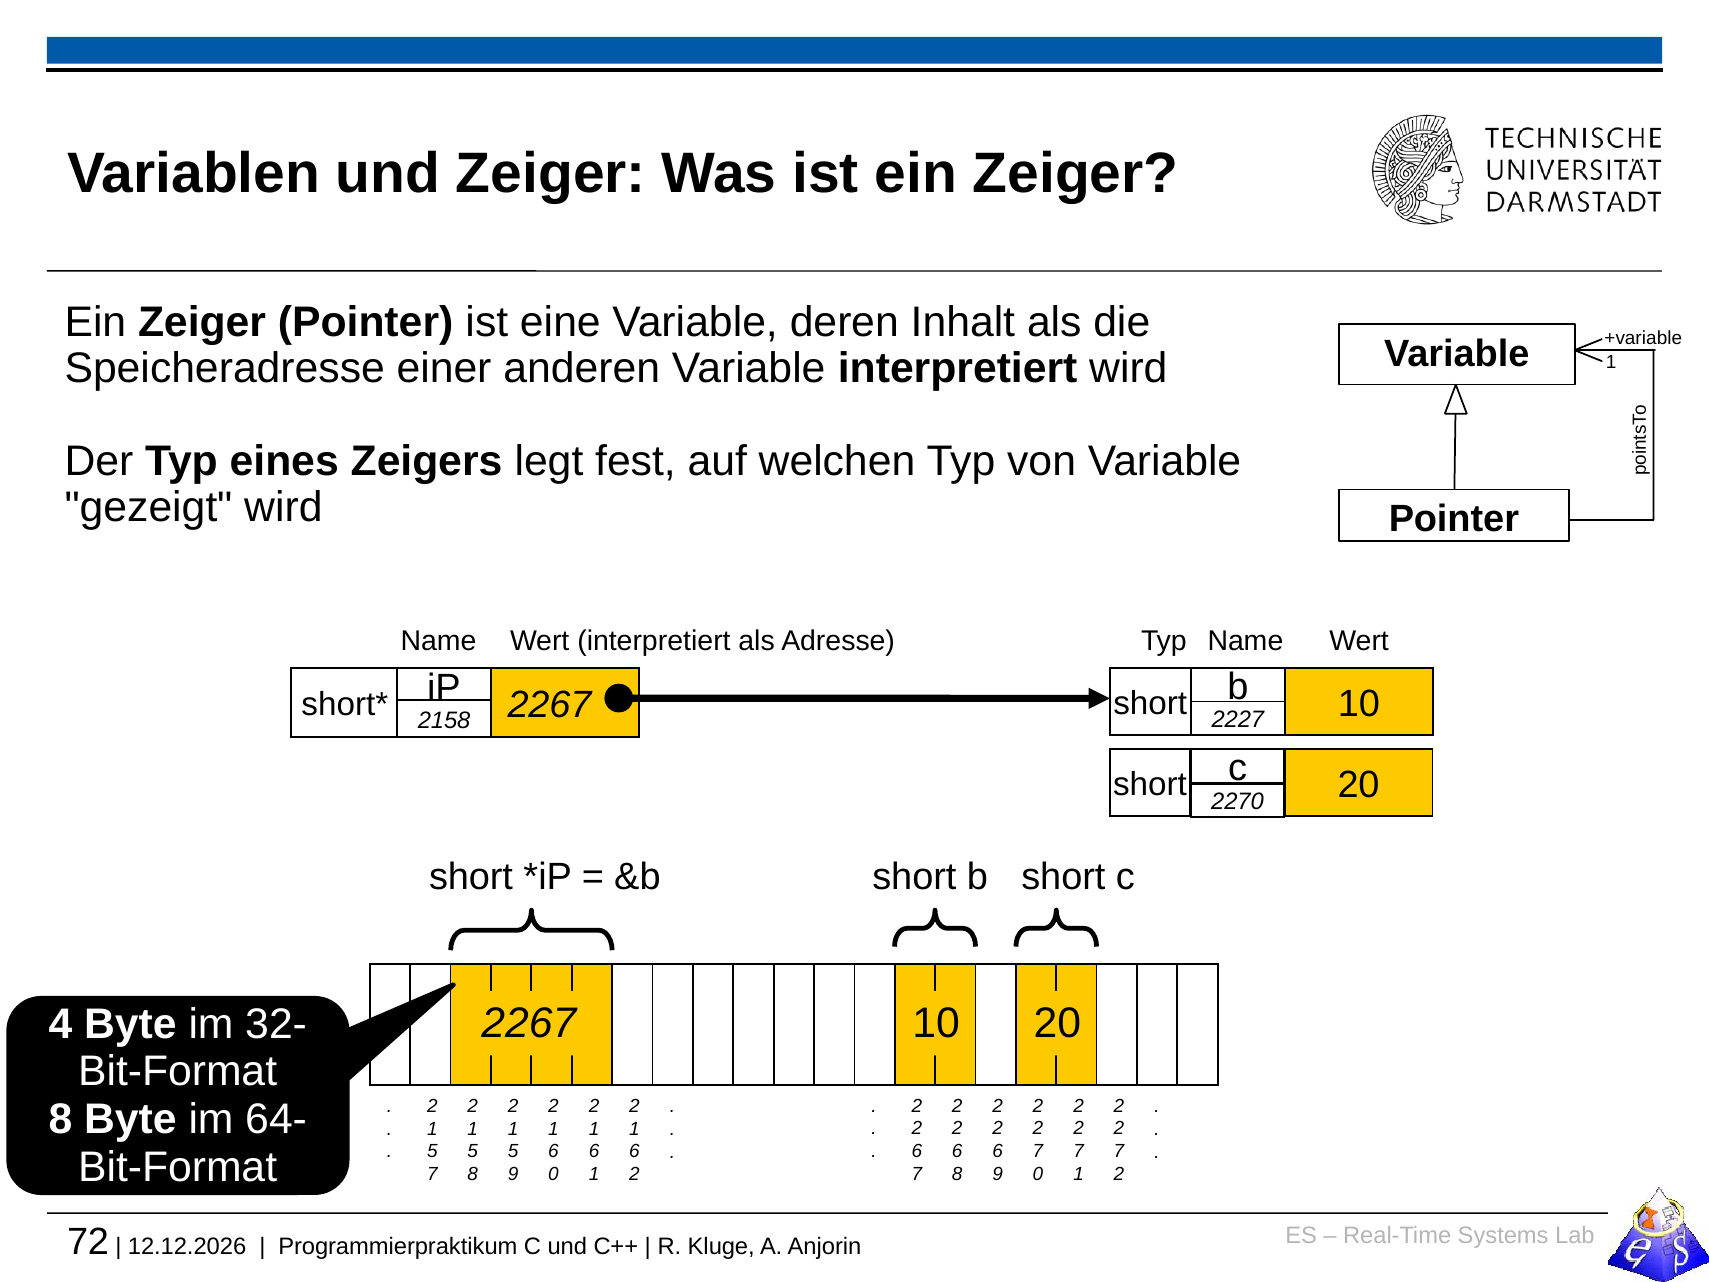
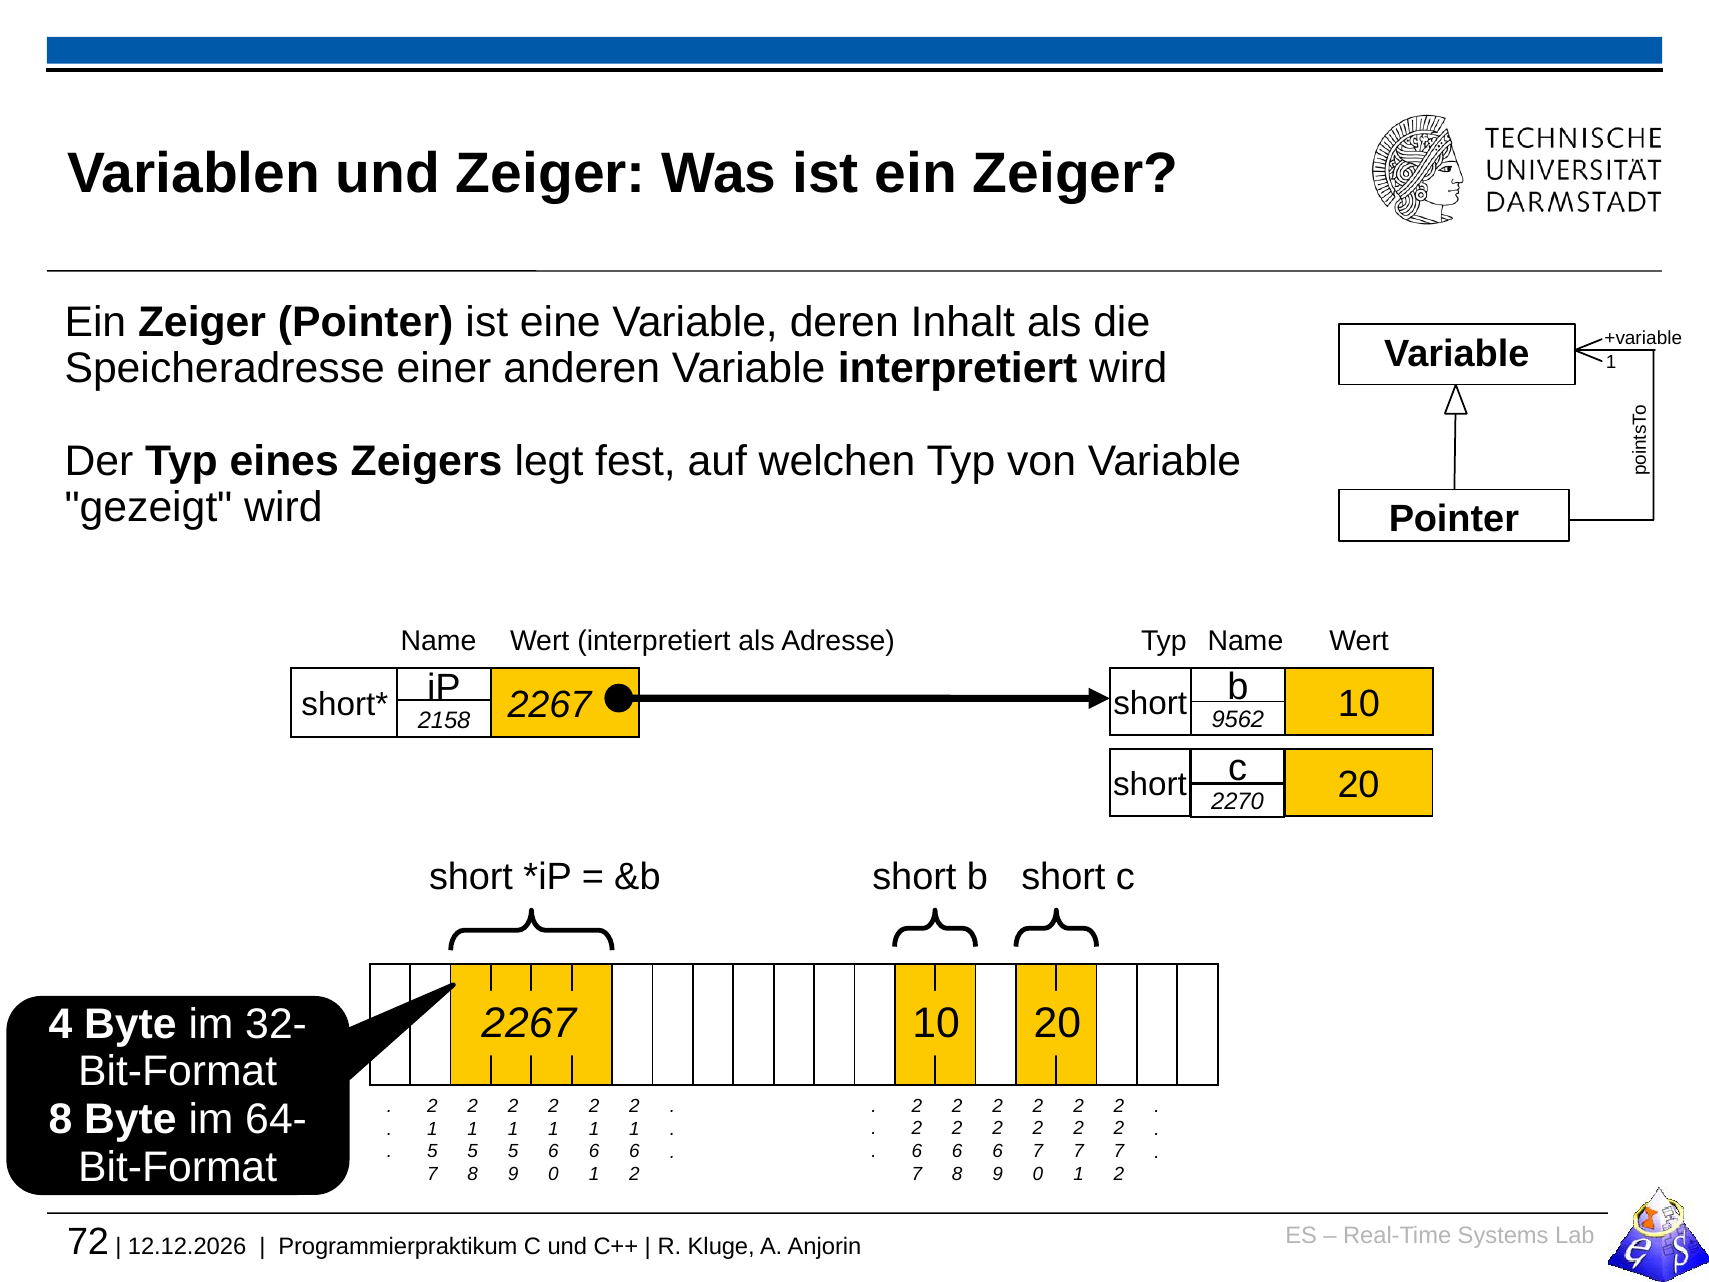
2227: 2227 -> 9562
